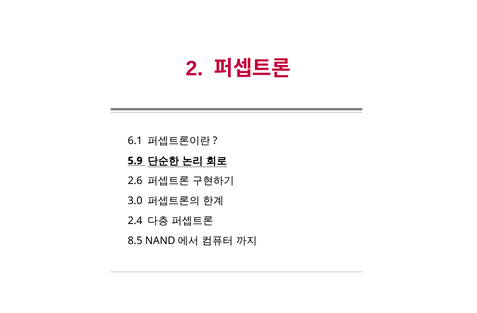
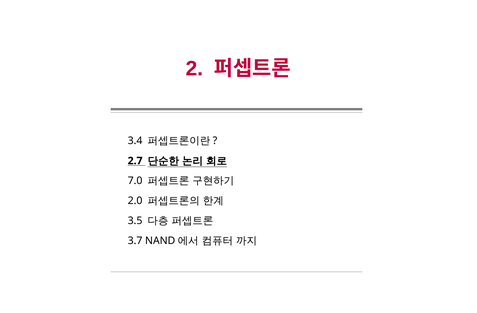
6.1: 6.1 -> 3.4
5.9: 5.9 -> 2.7
2.6: 2.6 -> 7.0
3.0: 3.0 -> 2.0
2.4: 2.4 -> 3.5
8.5: 8.5 -> 3.7
